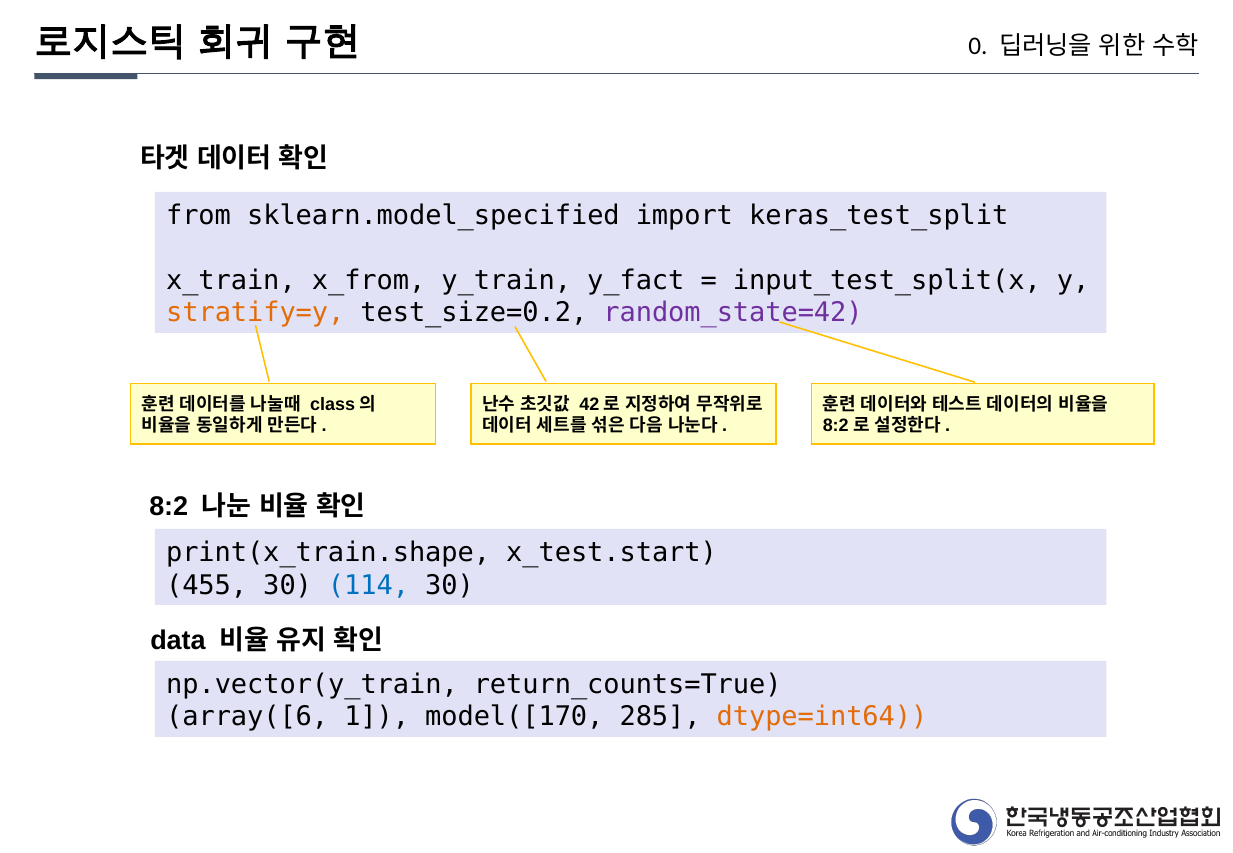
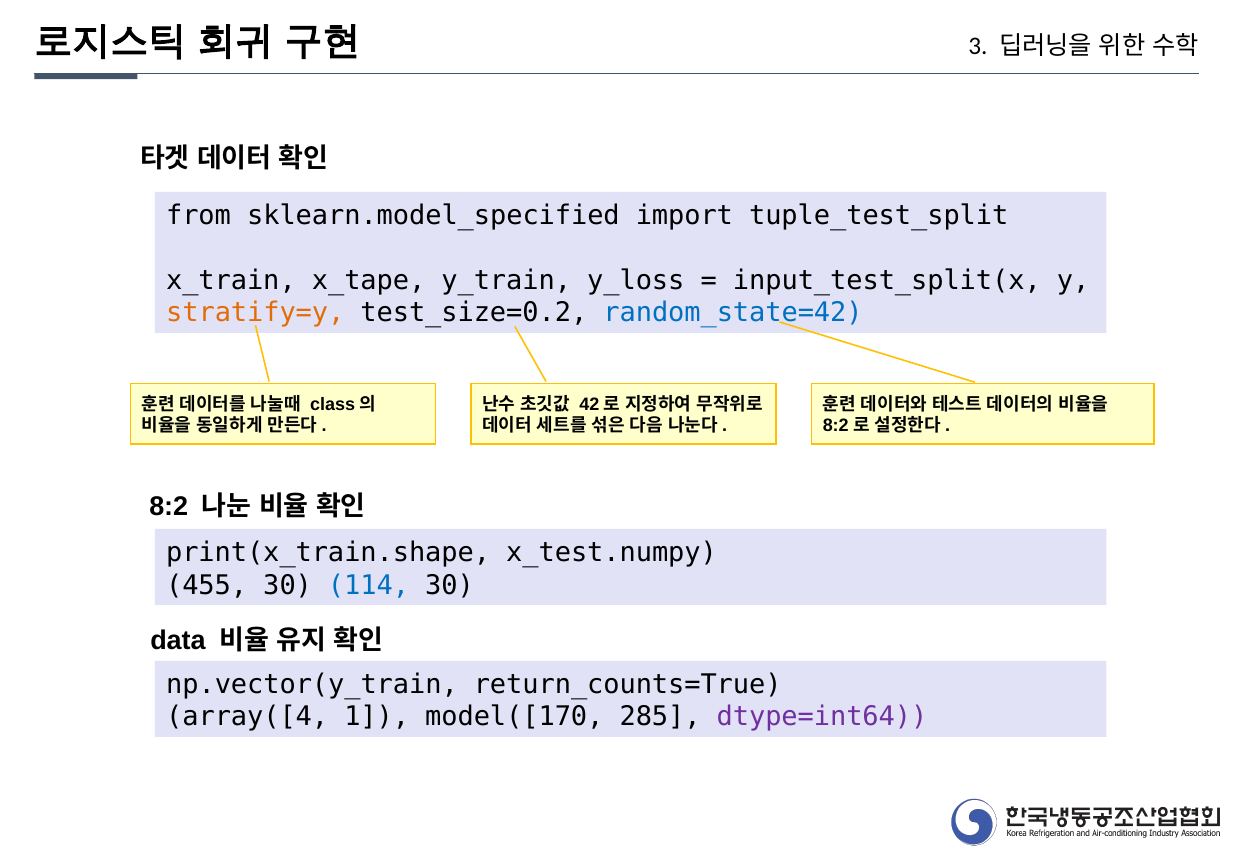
0: 0 -> 3
keras_test_split: keras_test_split -> tuple_test_split
x_from: x_from -> x_tape
y_fact: y_fact -> y_loss
random_state=42 colour: purple -> blue
x_test.start: x_test.start -> x_test.numpy
array([6: array([6 -> array([4
dtype=int64 colour: orange -> purple
